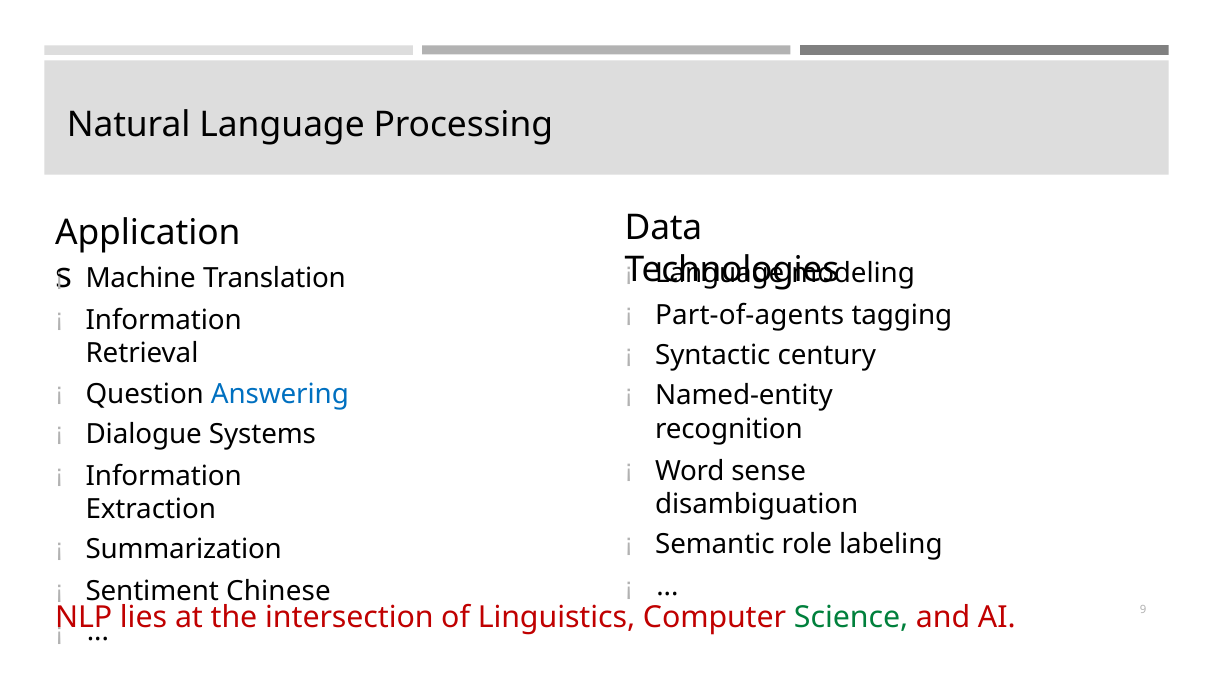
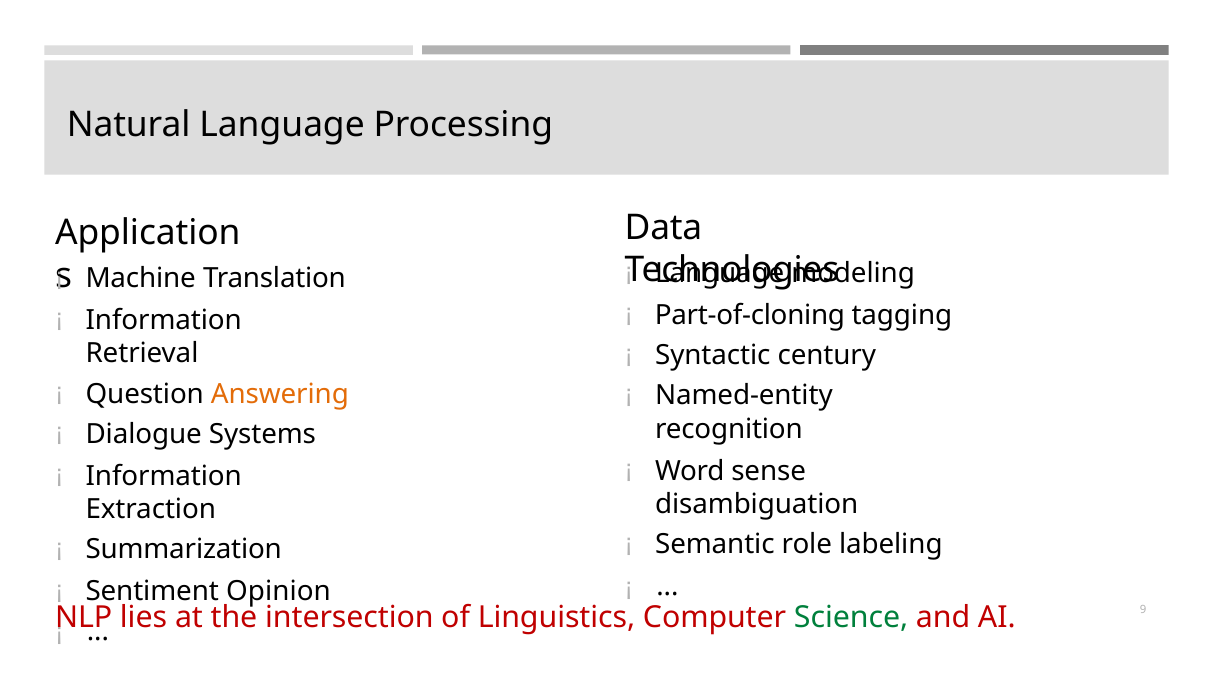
Part-of-agents: Part-of-agents -> Part-of-cloning
Answering colour: blue -> orange
Chinese: Chinese -> Opinion
